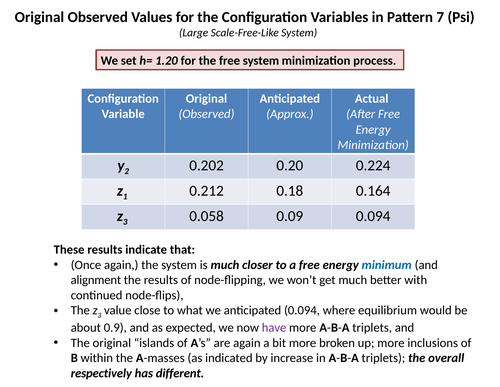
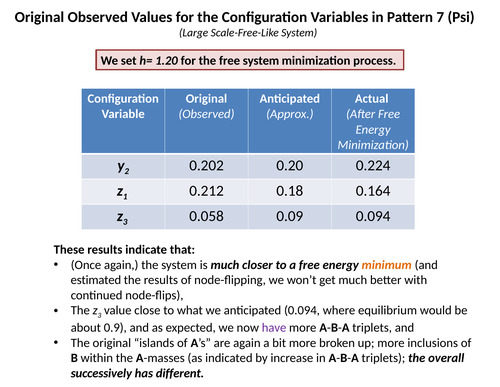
minimum colour: blue -> orange
alignment: alignment -> estimated
respectively: respectively -> successively
